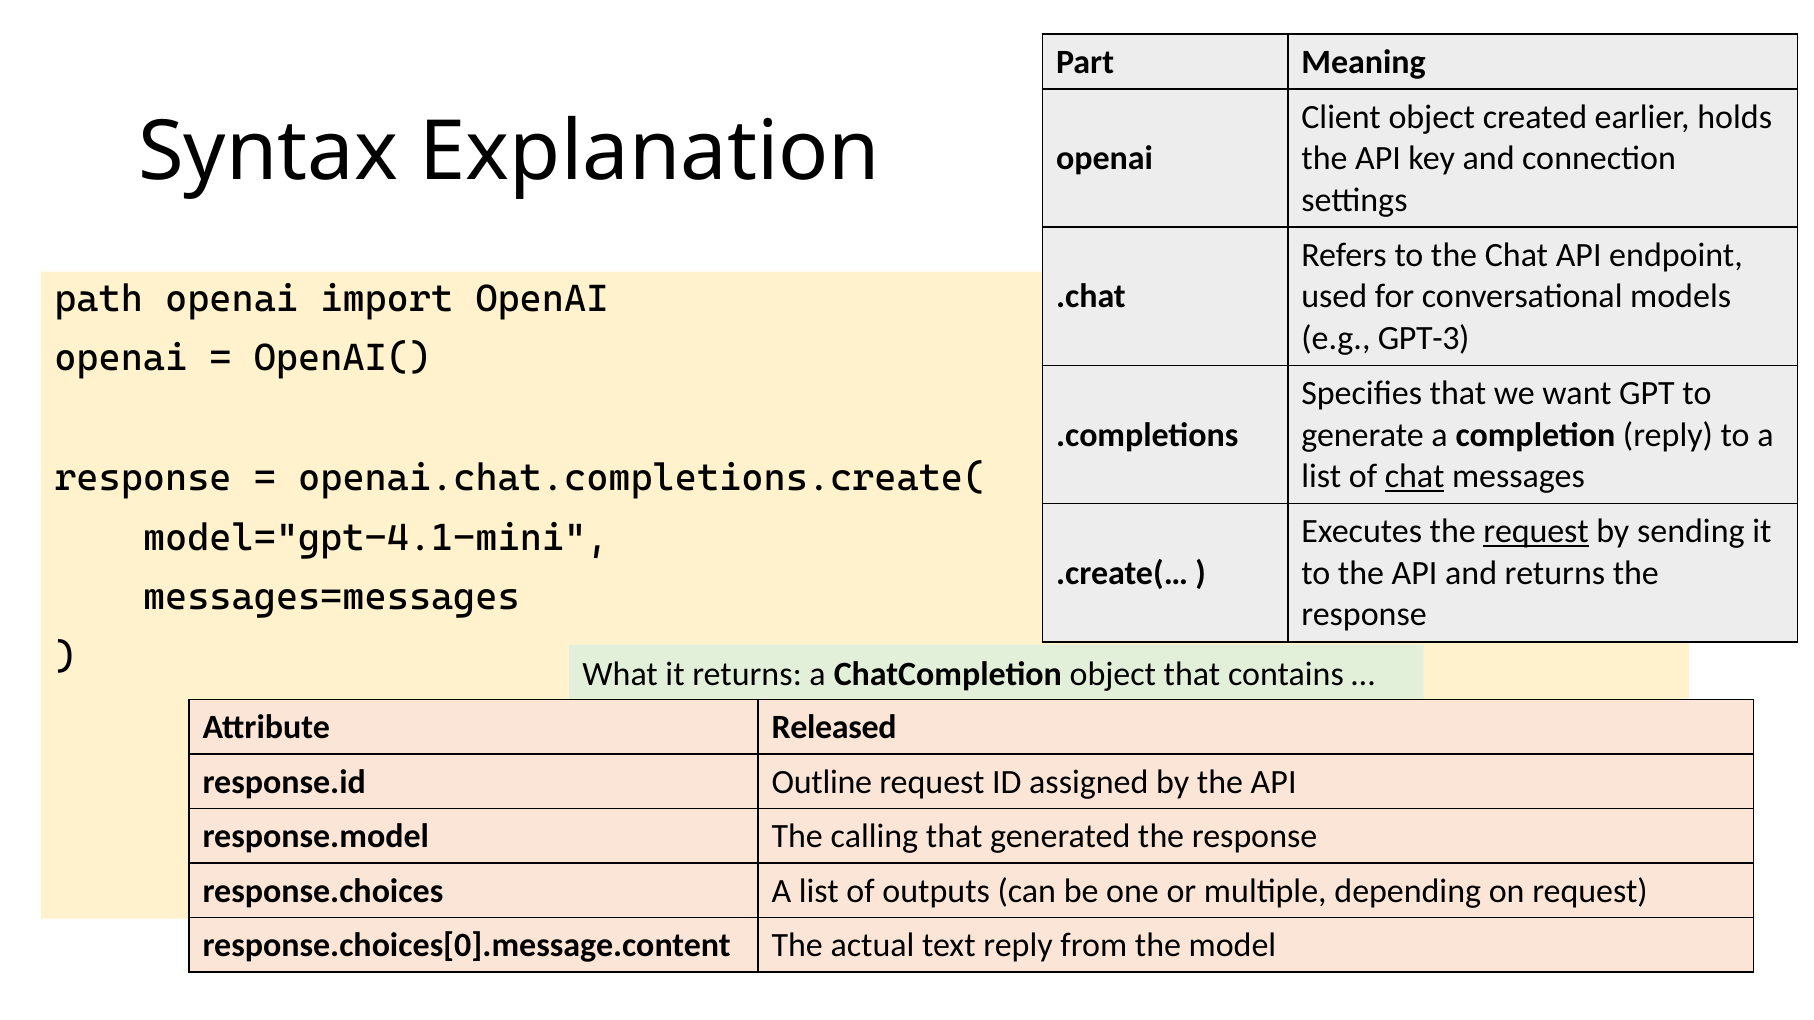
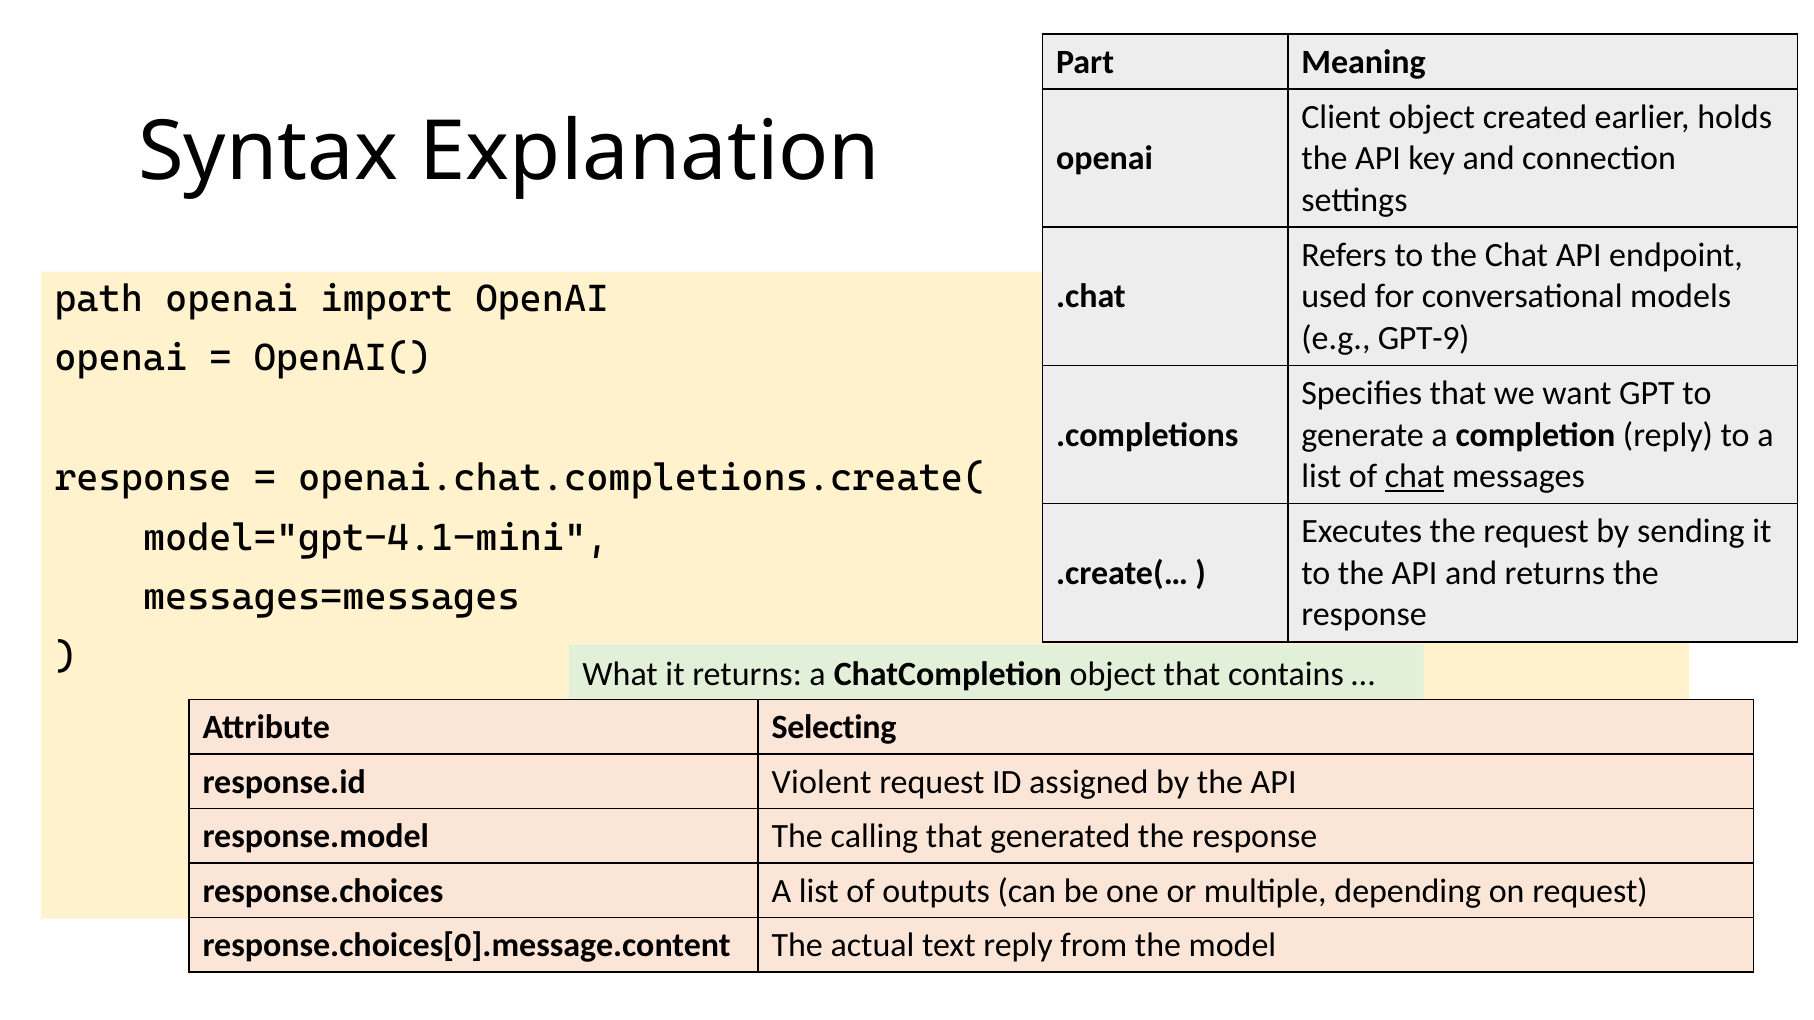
GPT-3: GPT-3 -> GPT-9
request at (1536, 532) underline: present -> none
Released: Released -> Selecting
Outline: Outline -> Violent
